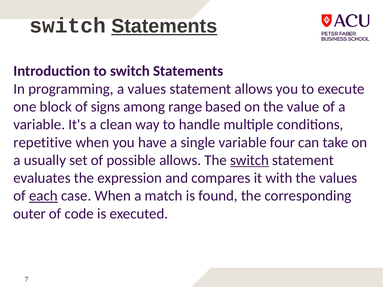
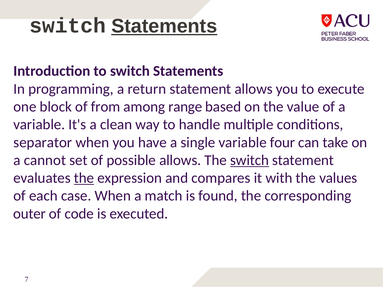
a values: values -> return
signs: signs -> from
repetitive: repetitive -> separator
usually: usually -> cannot
the at (84, 178) underline: none -> present
each underline: present -> none
